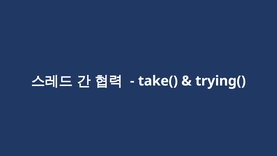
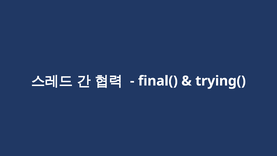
take(: take( -> final(
